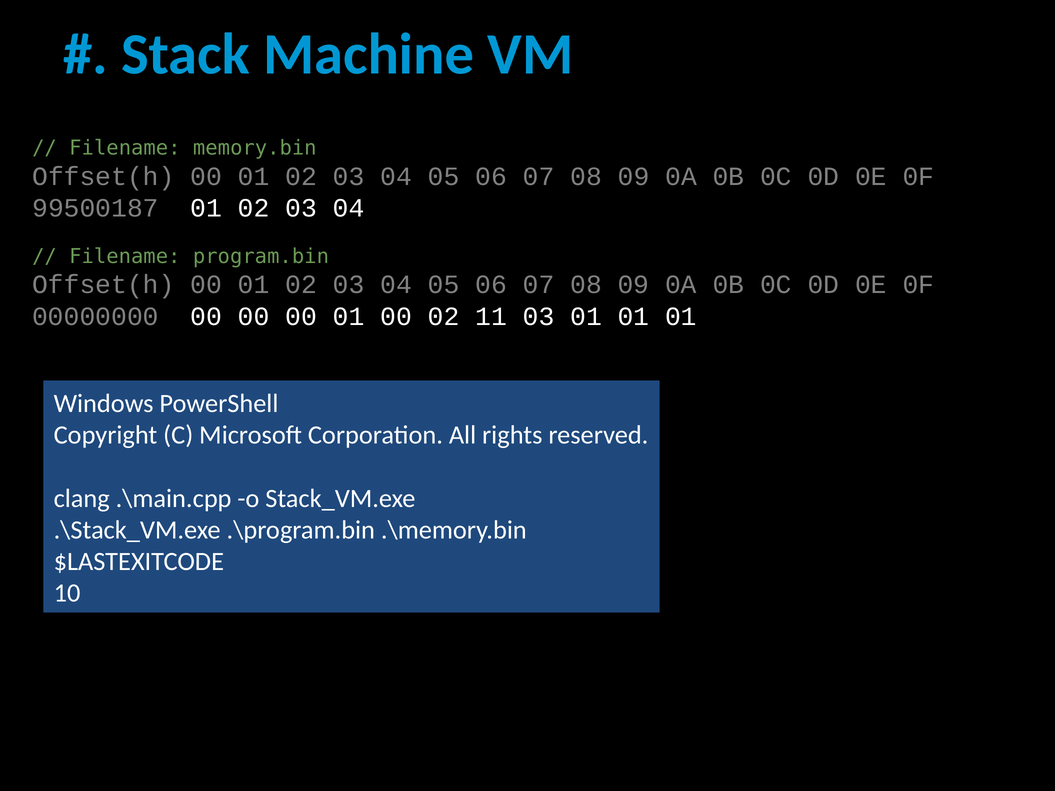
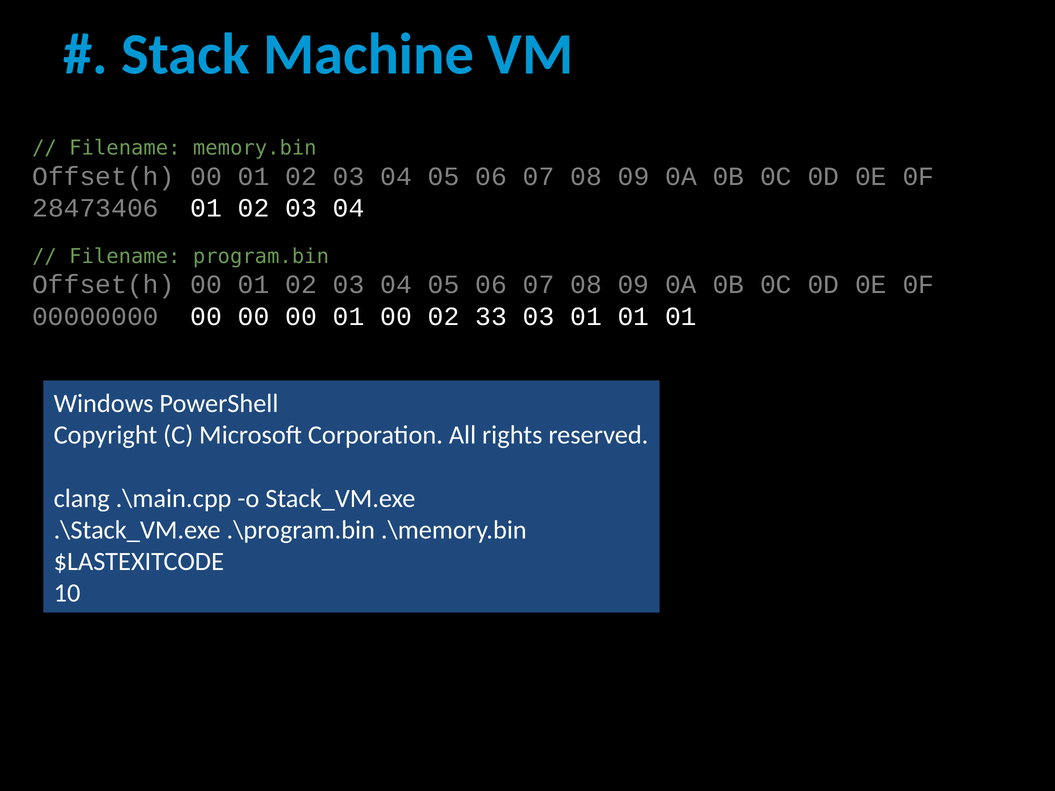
99500187: 99500187 -> 28473406
11: 11 -> 33
